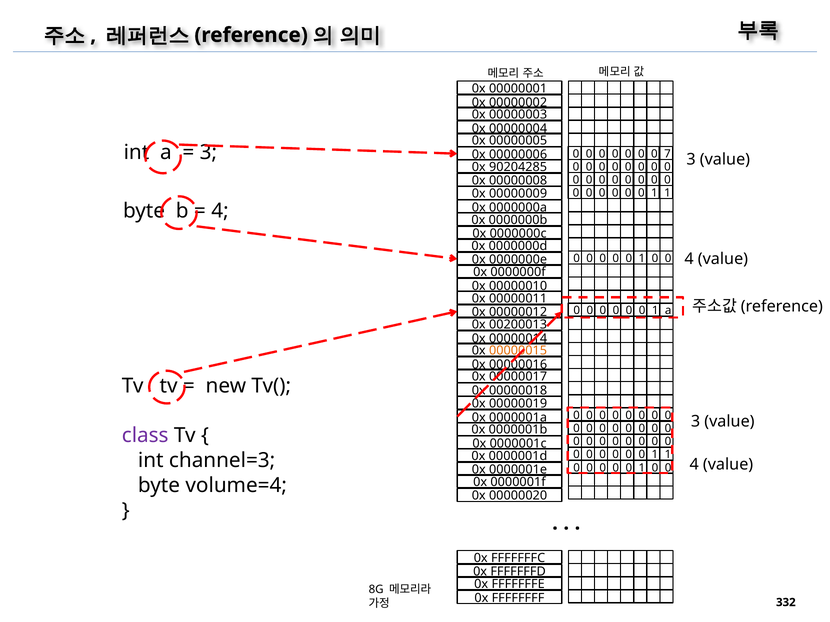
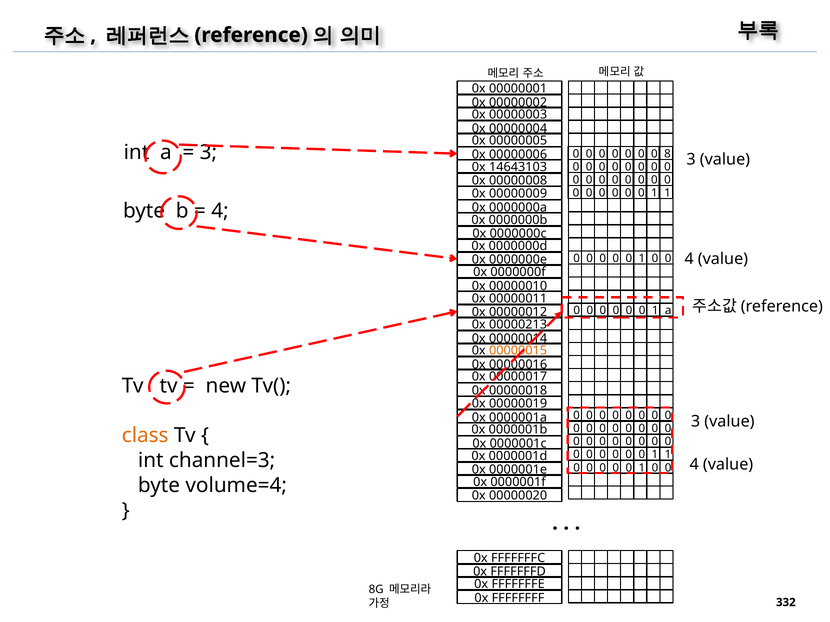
7: 7 -> 8
90204285: 90204285 -> 14643103
00200013: 00200013 -> 00000213
class colour: purple -> orange
